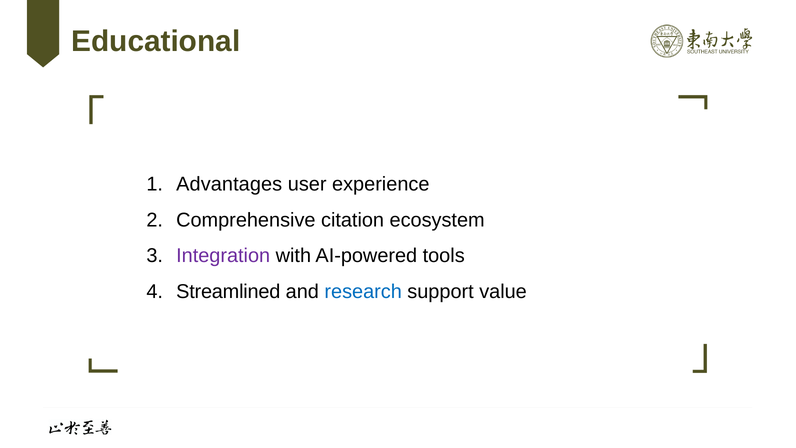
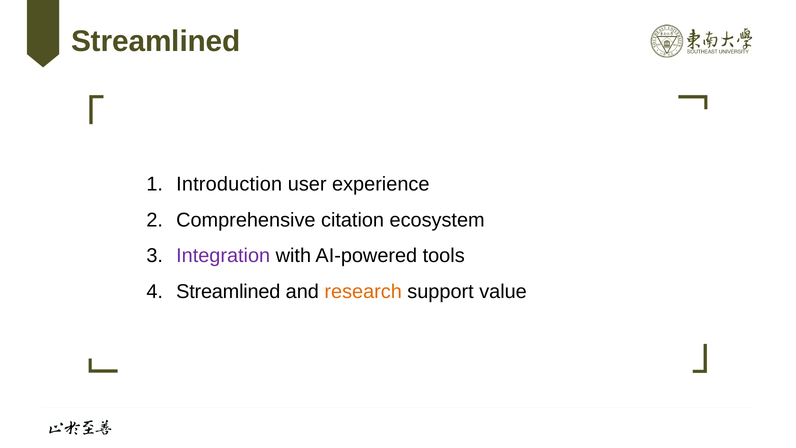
Educational at (156, 41): Educational -> Streamlined
Advantages: Advantages -> Introduction
research colour: blue -> orange
